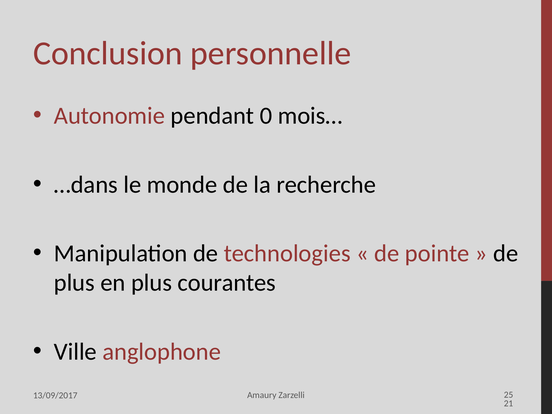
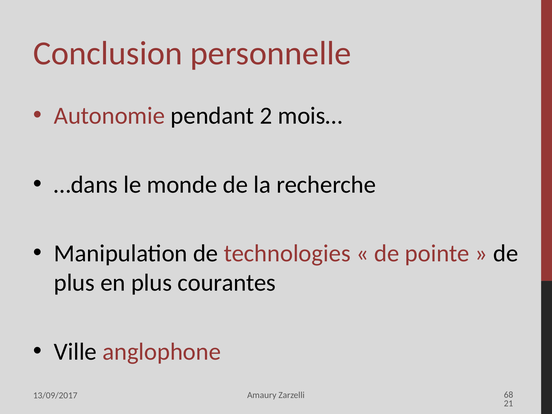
0: 0 -> 2
25: 25 -> 68
